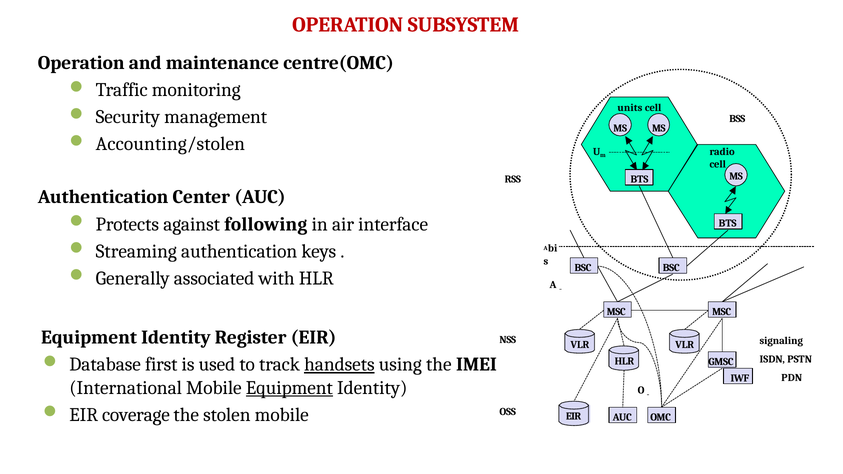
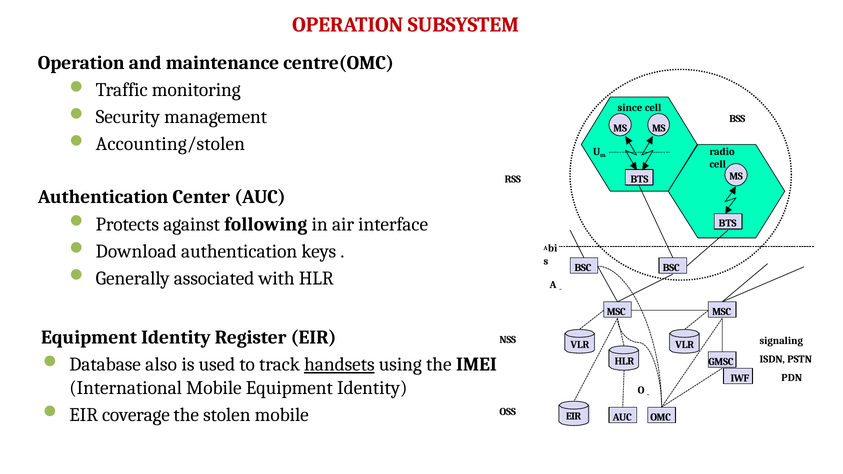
units: units -> since
Streaming: Streaming -> Download
first: first -> also
Equipment at (289, 388) underline: present -> none
